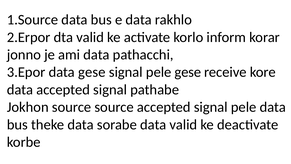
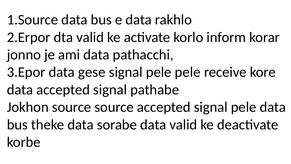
pele gese: gese -> pele
